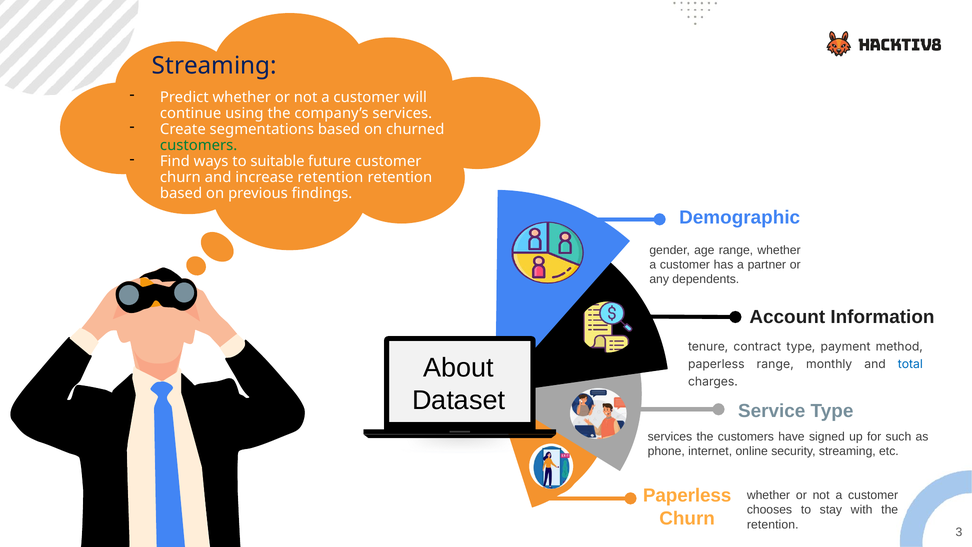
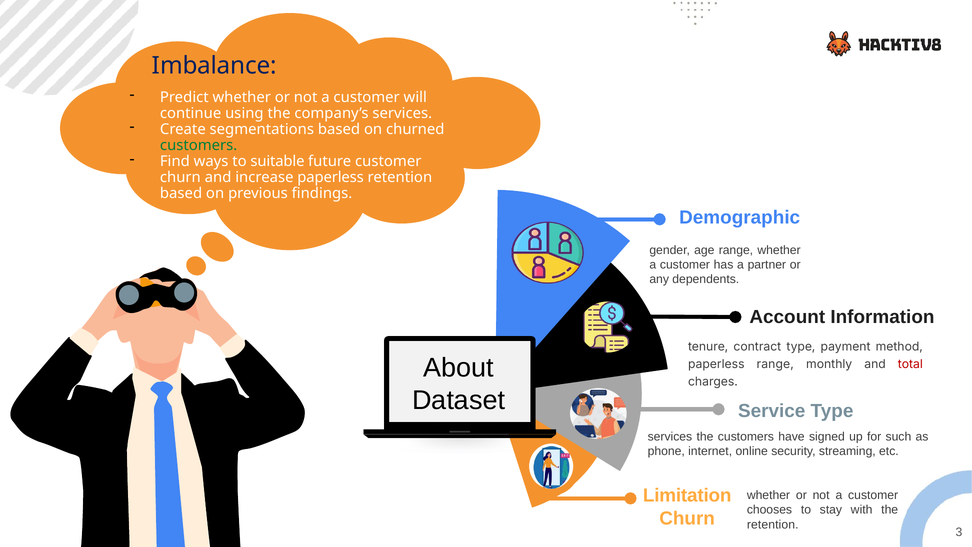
Streaming at (214, 66): Streaming -> Imbalance
increase retention: retention -> paperless
total colour: blue -> red
Paperless at (687, 495): Paperless -> Limitation
